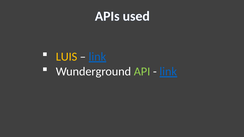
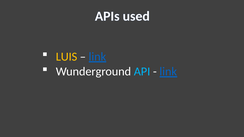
API colour: light green -> light blue
